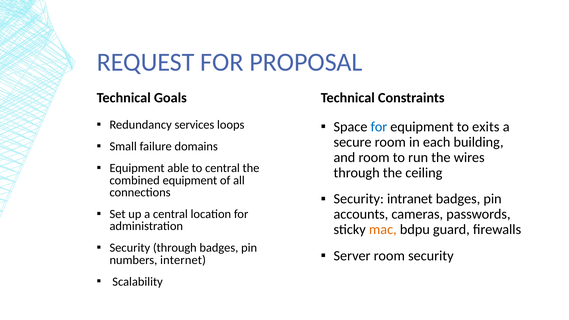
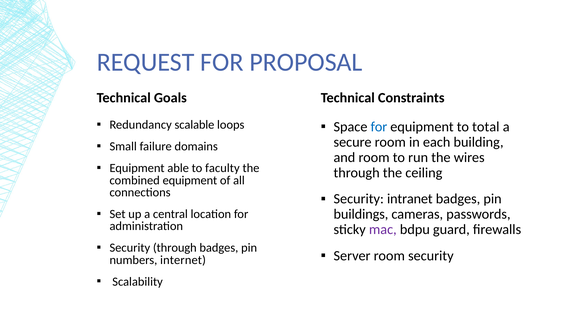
services: services -> scalable
exits: exits -> total
to central: central -> faculty
accounts: accounts -> buildings
mac colour: orange -> purple
